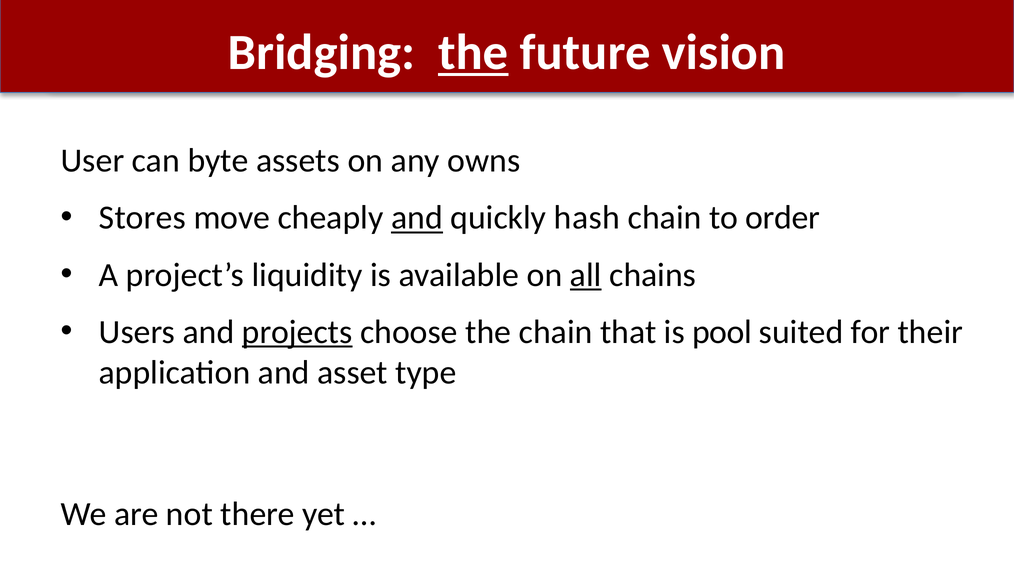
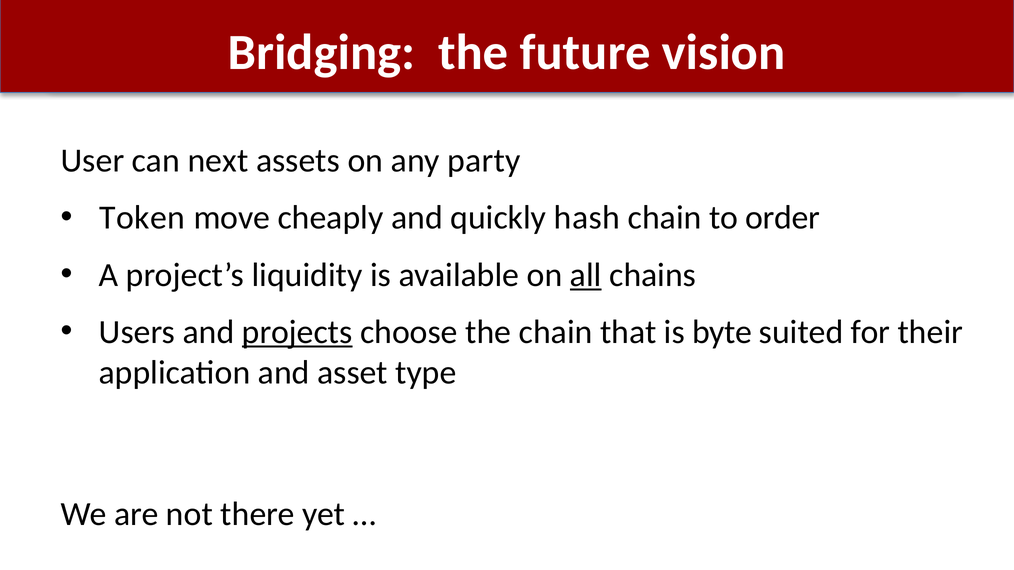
the at (473, 53) underline: present -> none
byte: byte -> next
owns: owns -> party
Stores: Stores -> Token
and at (417, 218) underline: present -> none
pool: pool -> byte
